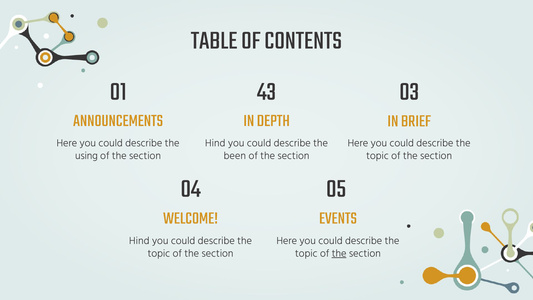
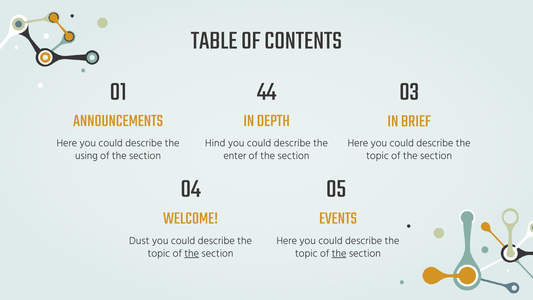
43: 43 -> 44
been: been -> enter
Hind at (139, 241): Hind -> Dust
the at (192, 253) underline: none -> present
